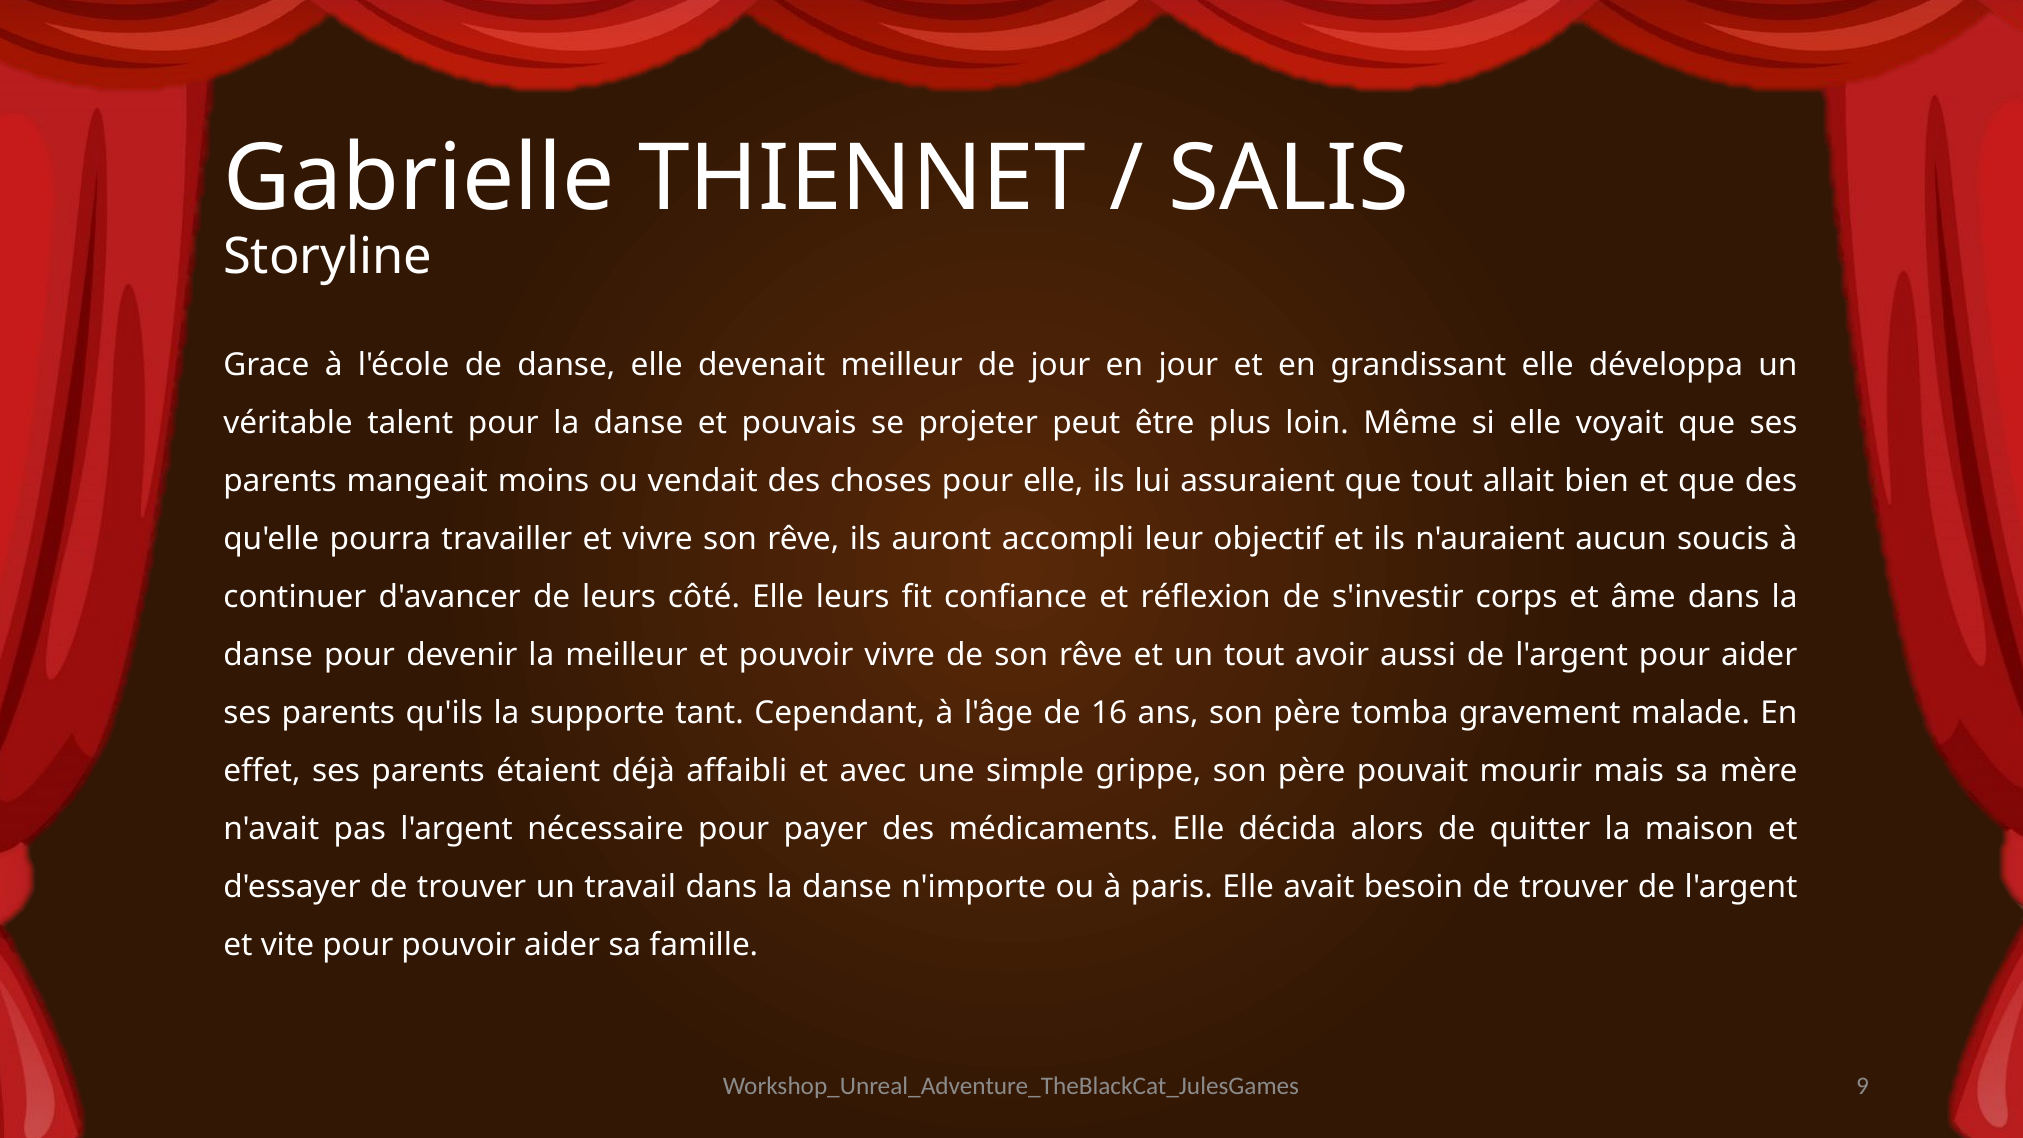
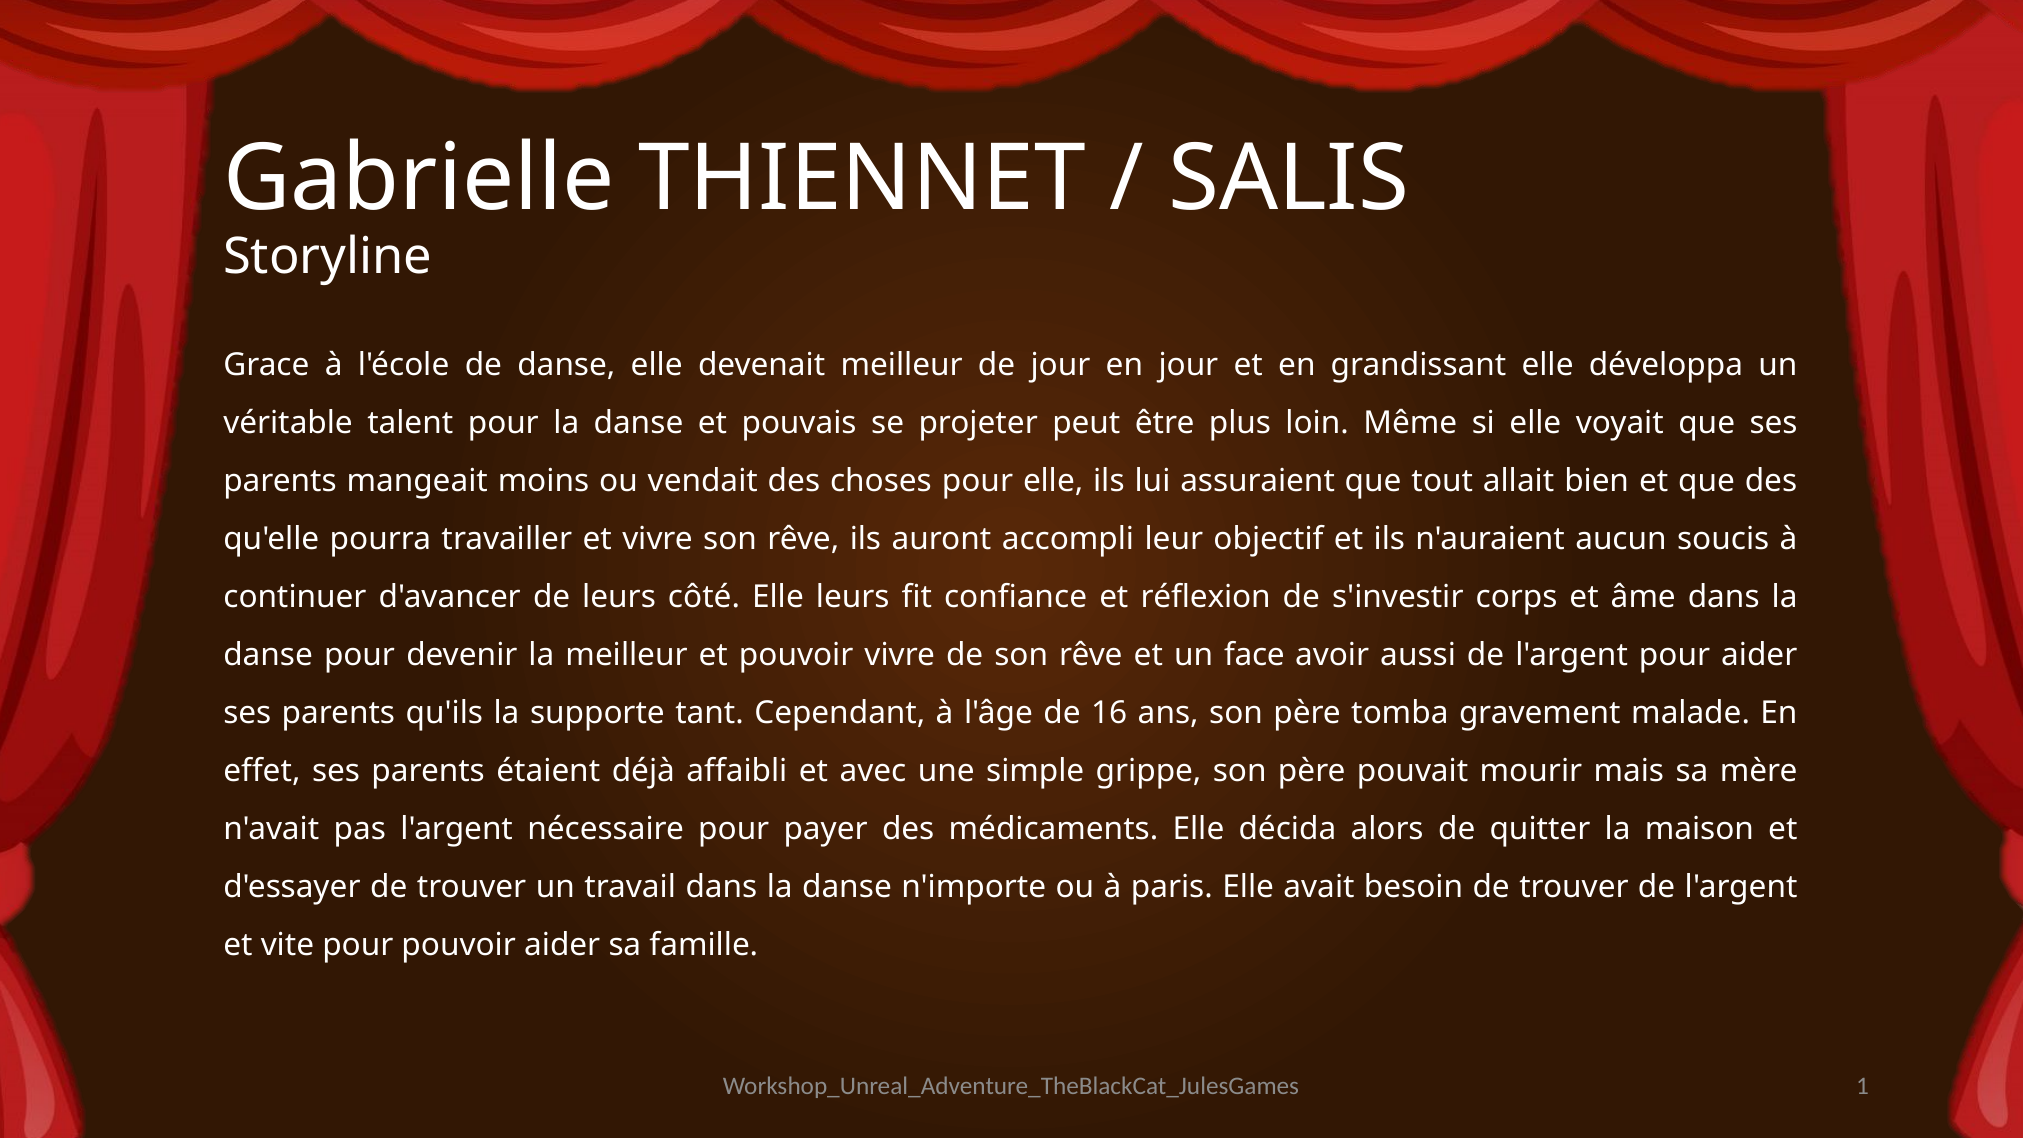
un tout: tout -> face
9: 9 -> 1
